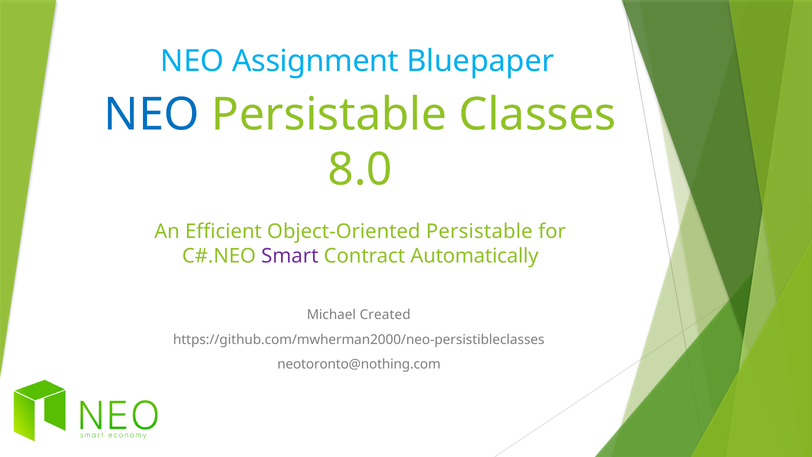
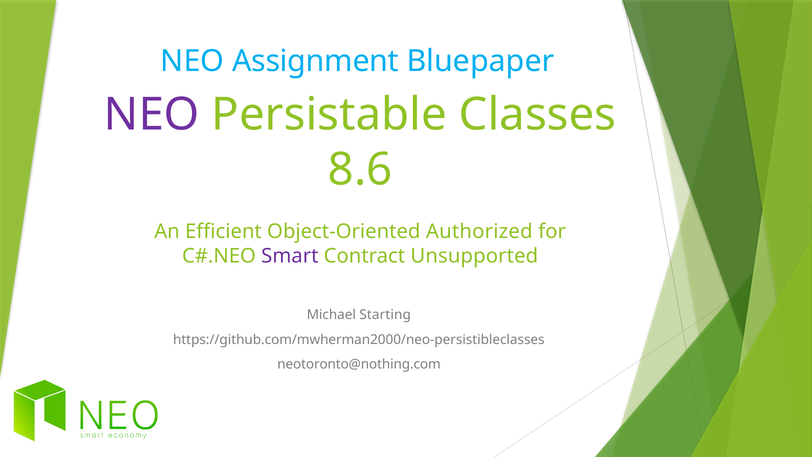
NEO at (152, 115) colour: blue -> purple
8.0: 8.0 -> 8.6
Object-Oriented Persistable: Persistable -> Authorized
Automatically: Automatically -> Unsupported
Created: Created -> Starting
